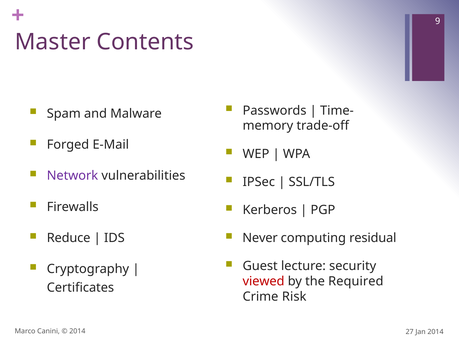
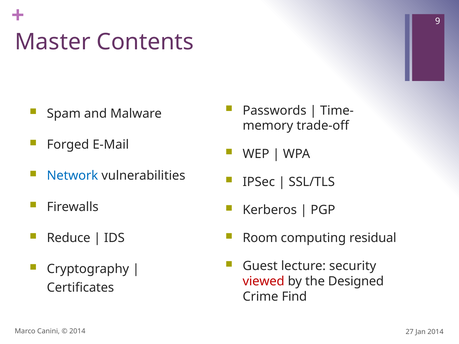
Network colour: purple -> blue
Never: Never -> Room
Required: Required -> Designed
Risk: Risk -> Find
